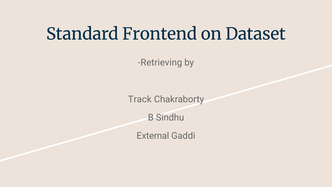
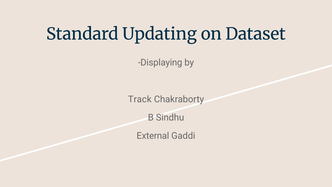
Frontend: Frontend -> Updating
Retrieving: Retrieving -> Displaying
